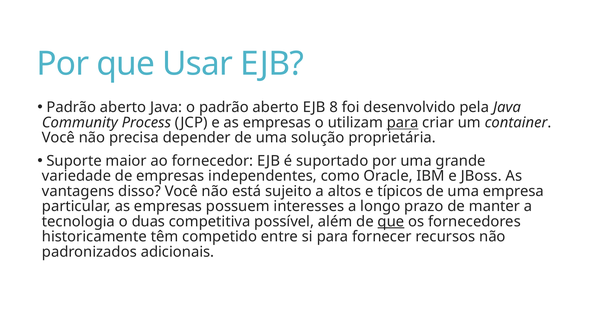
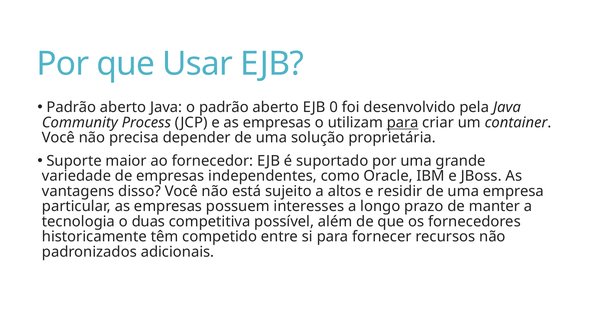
8: 8 -> 0
típicos: típicos -> residir
que at (391, 222) underline: present -> none
